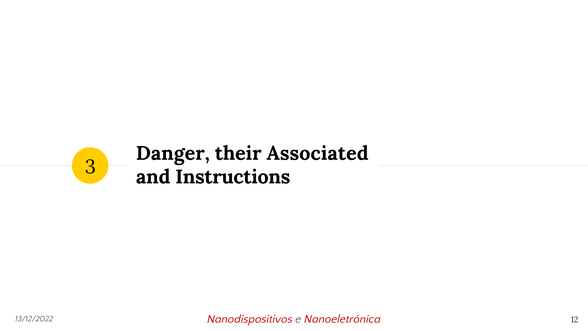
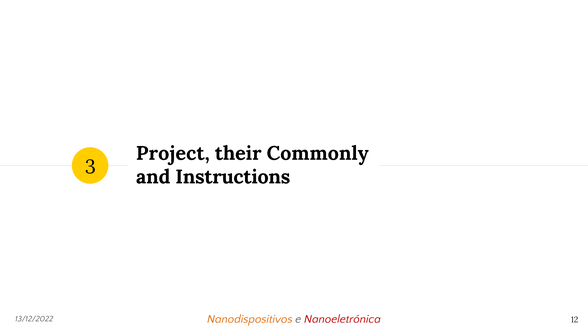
Danger: Danger -> Project
Associated: Associated -> Commonly
Nanodispositivos colour: red -> orange
